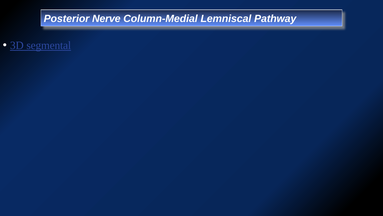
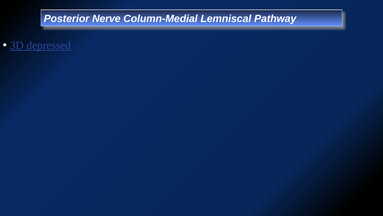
segmental: segmental -> depressed
